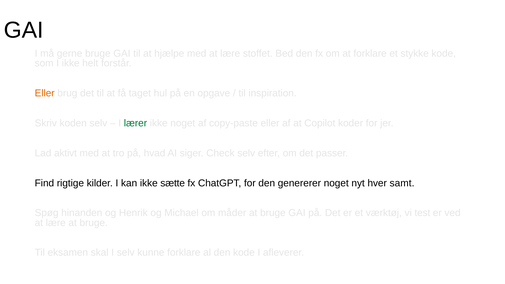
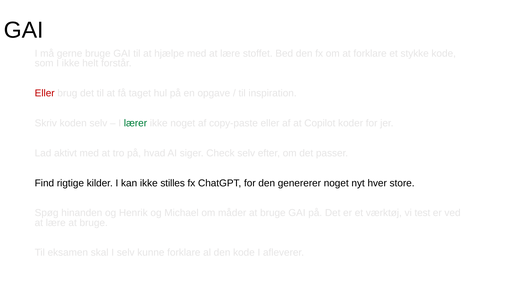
Eller at (45, 93) colour: orange -> red
sætte: sætte -> stilles
samt: samt -> store
